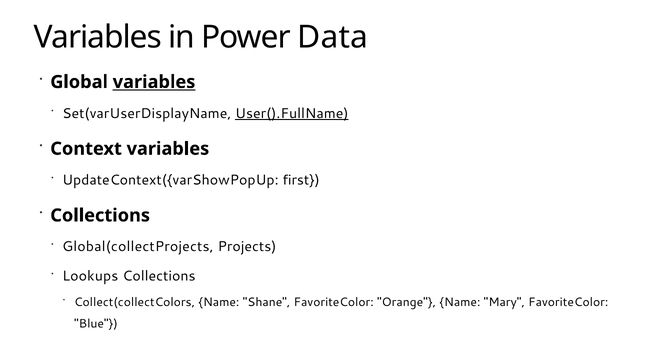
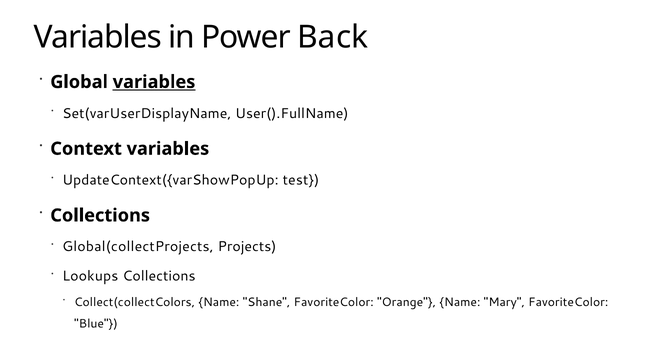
Data: Data -> Back
User().FullName underline: present -> none
first: first -> test
